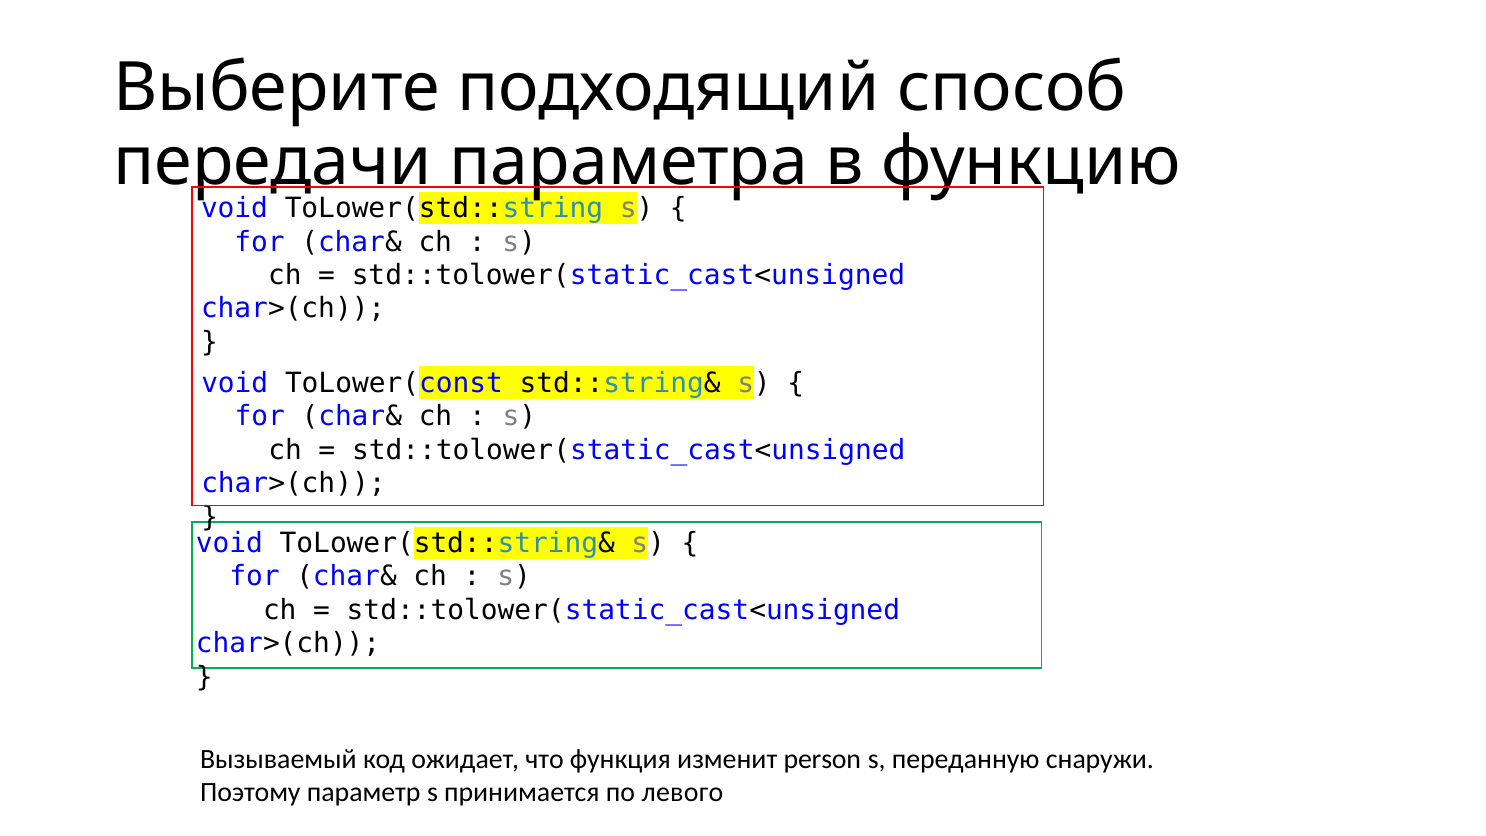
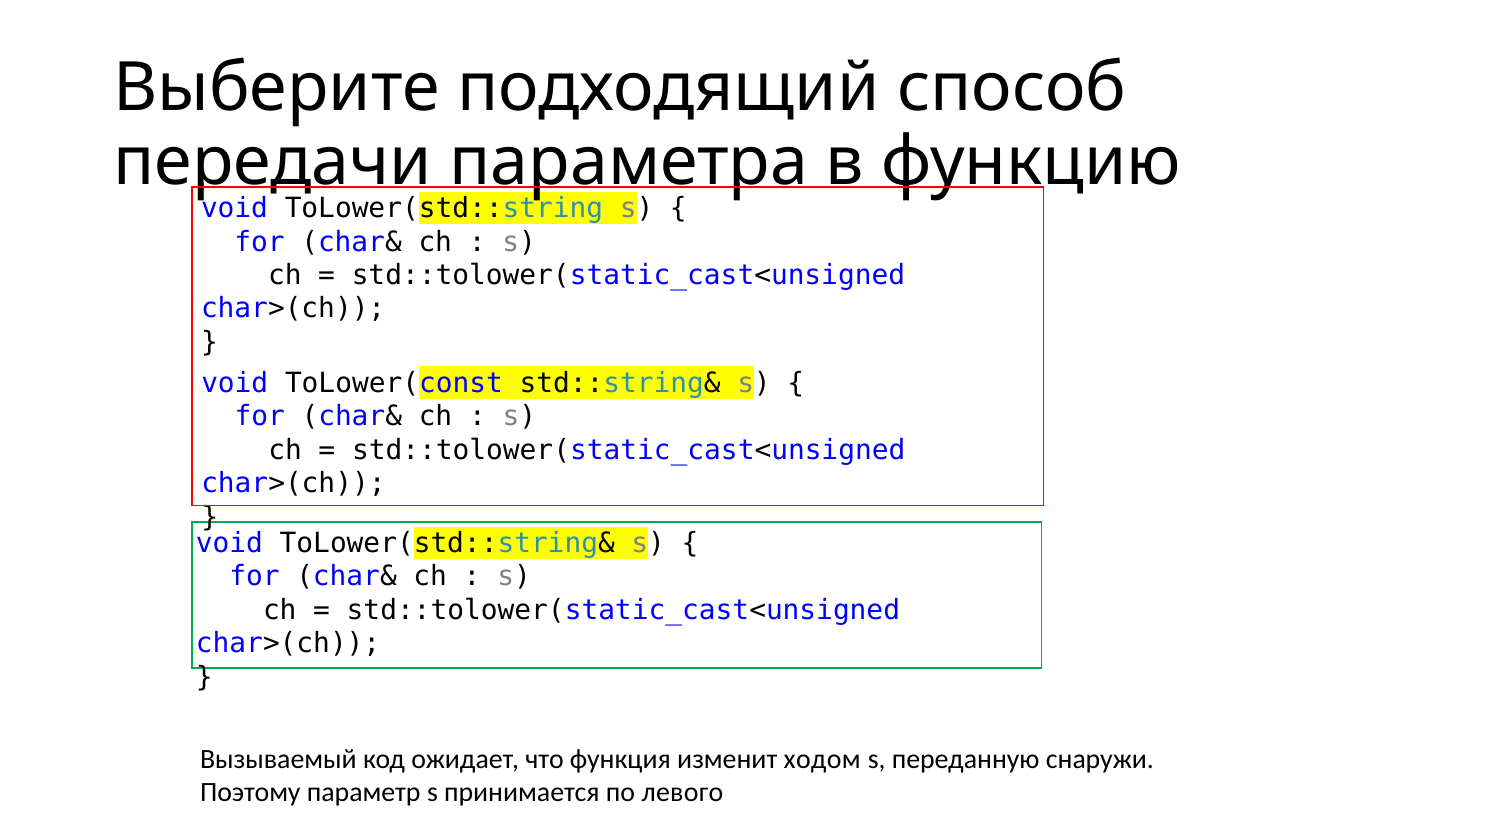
person: person -> ходом
